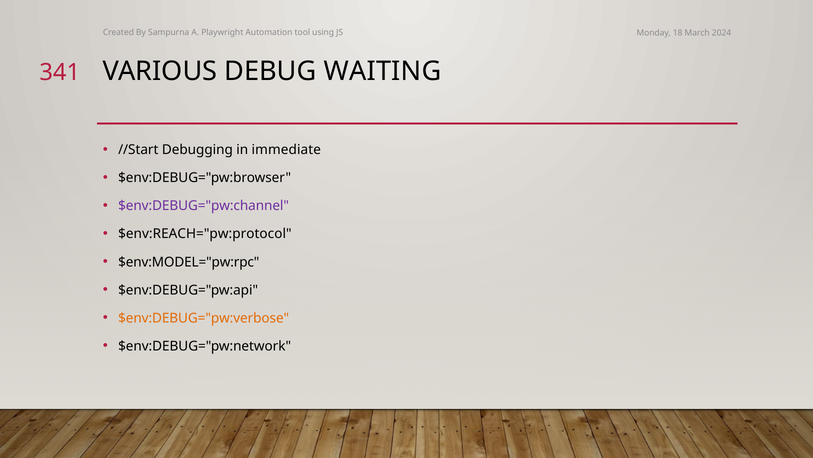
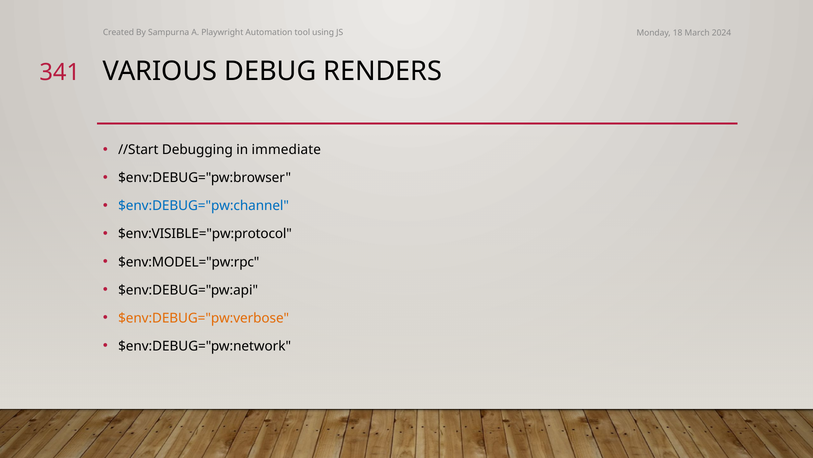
WAITING: WAITING -> RENDERS
$env:DEBUG="pw:channel colour: purple -> blue
$env:REACH="pw:protocol: $env:REACH="pw:protocol -> $env:VISIBLE="pw:protocol
